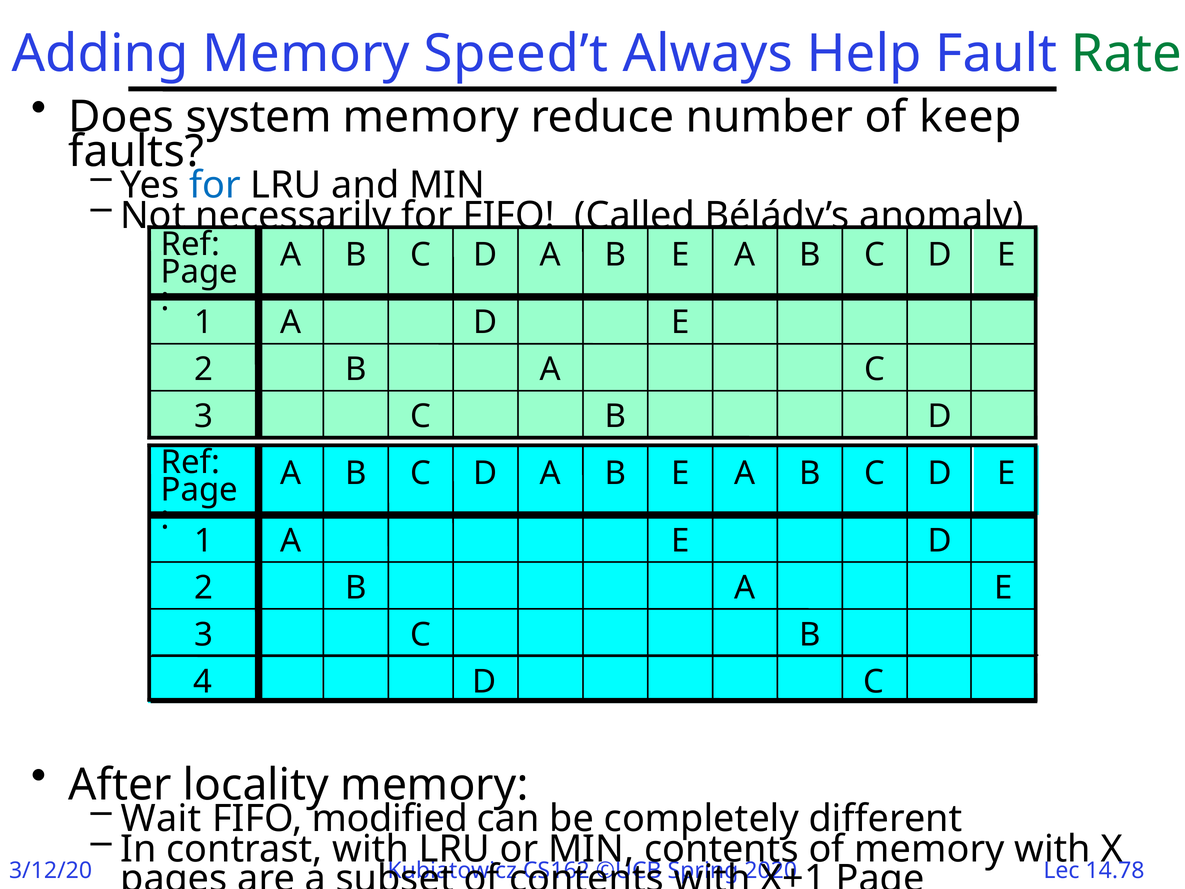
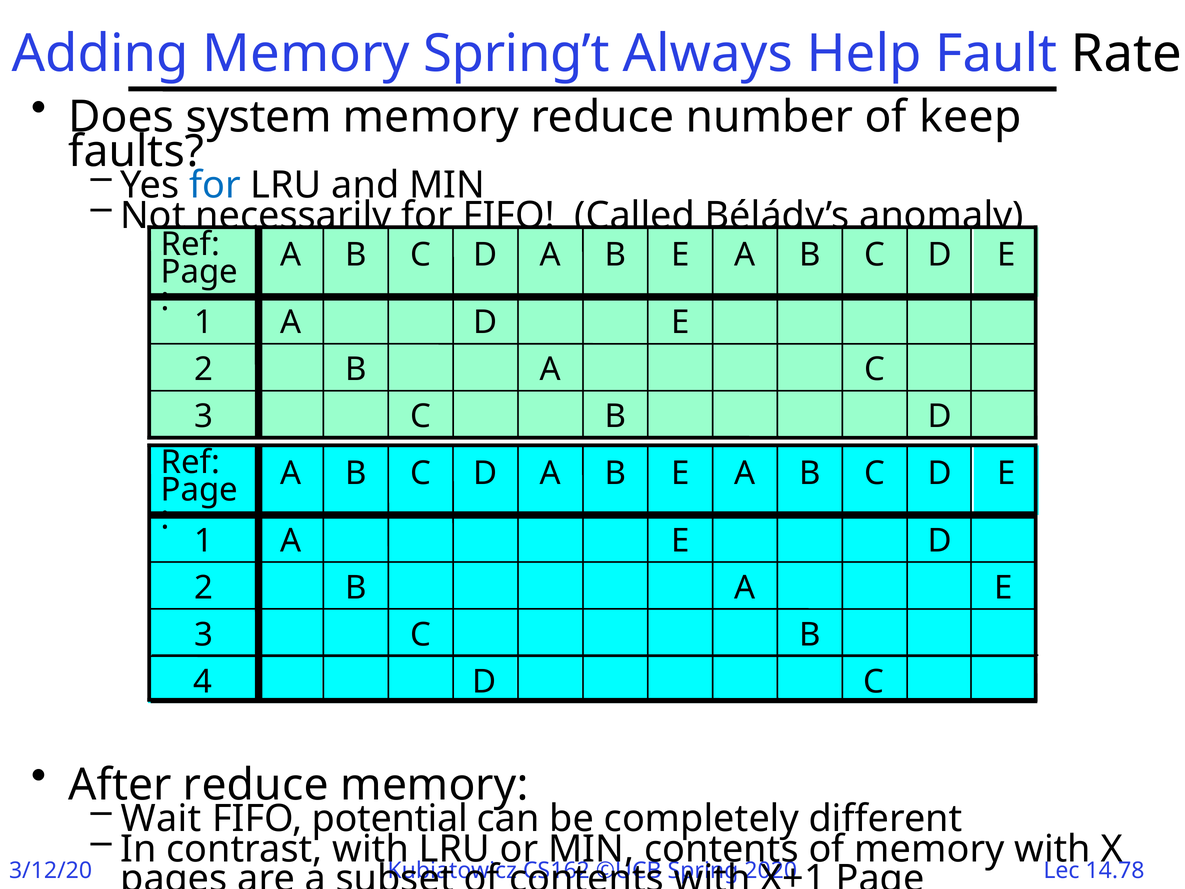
Speed’t: Speed’t -> Spring’t
Rate colour: green -> black
locality at (256, 785): locality -> reduce
modified: modified -> potential
